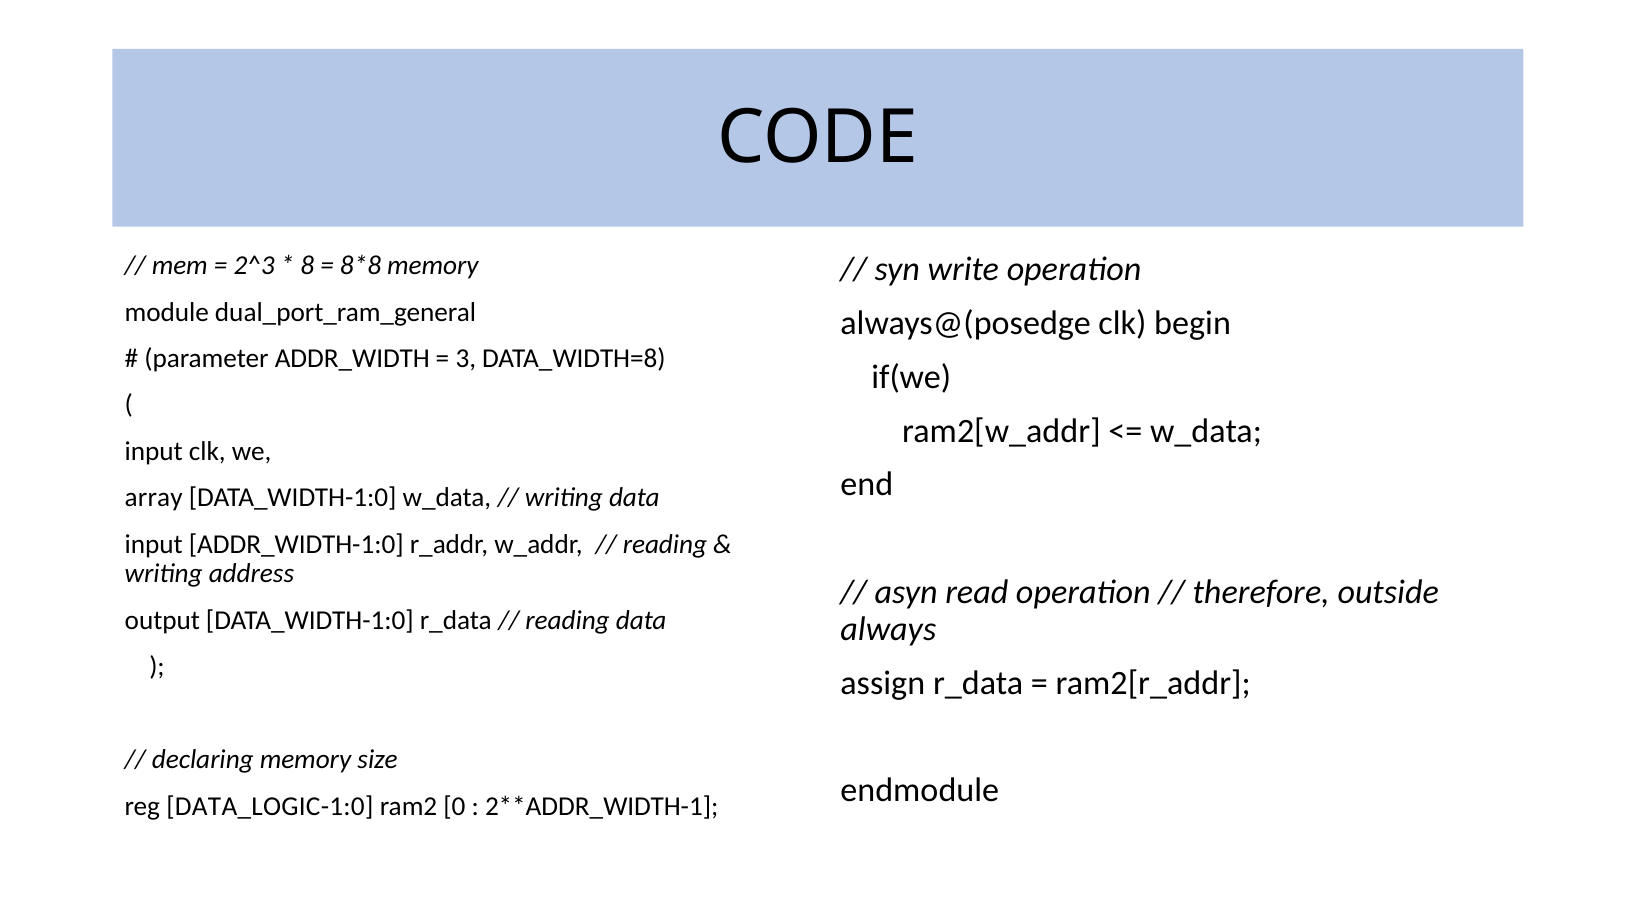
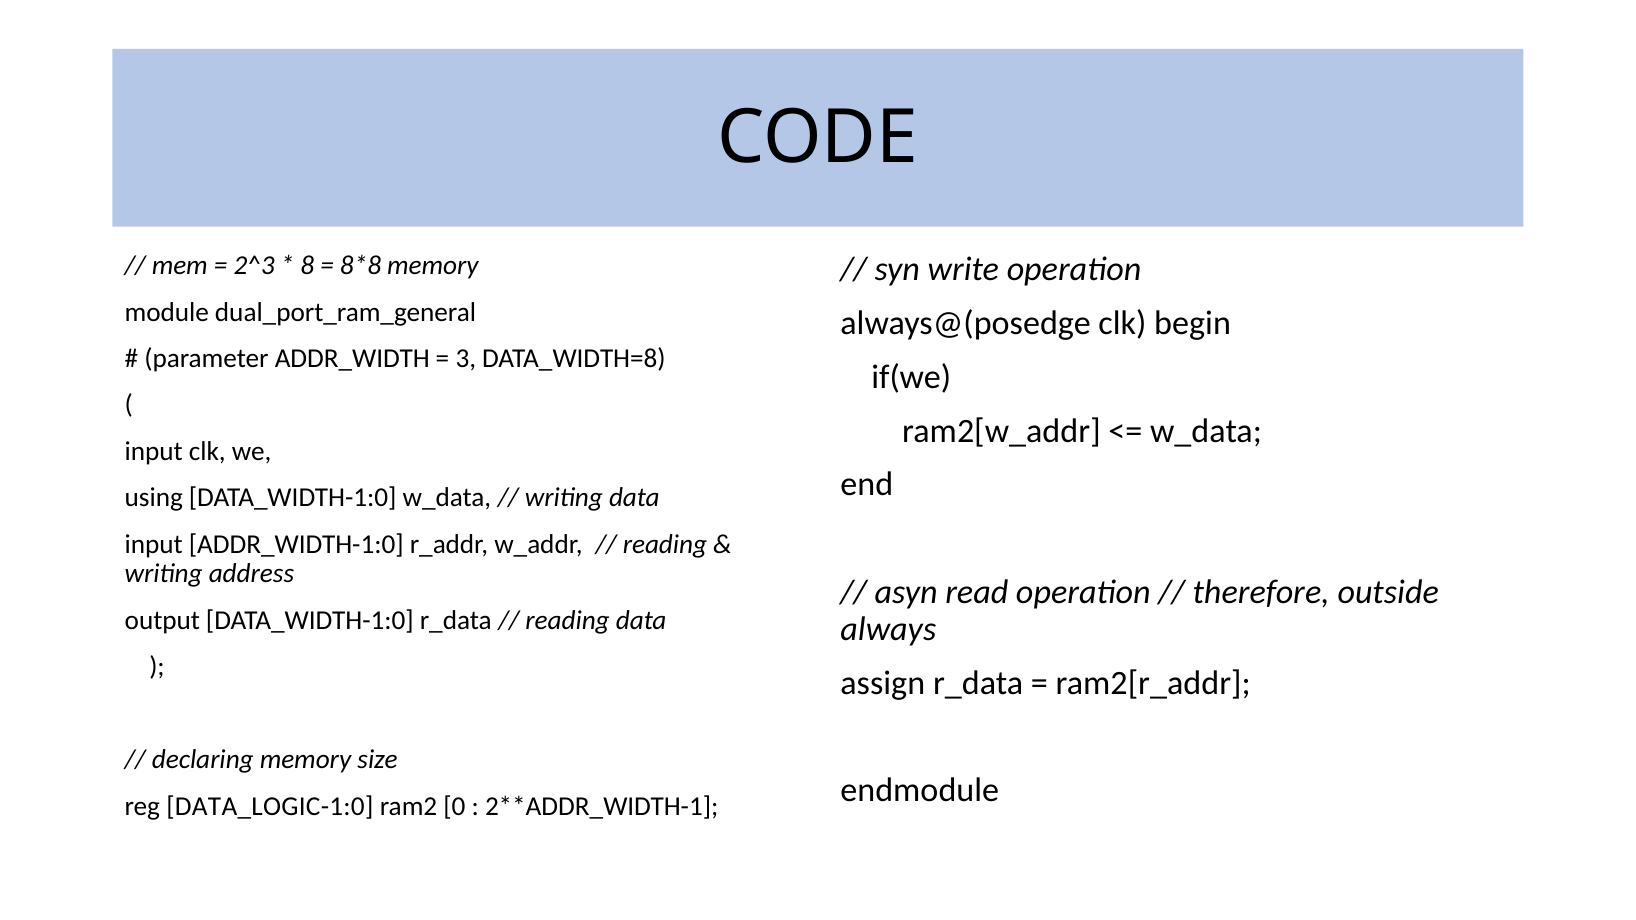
array: array -> using
